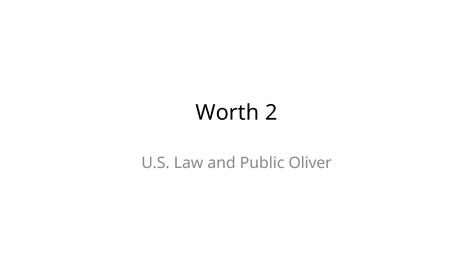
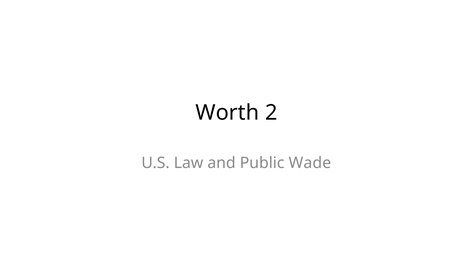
Oliver: Oliver -> Wade
